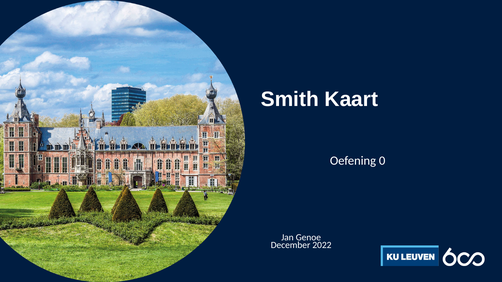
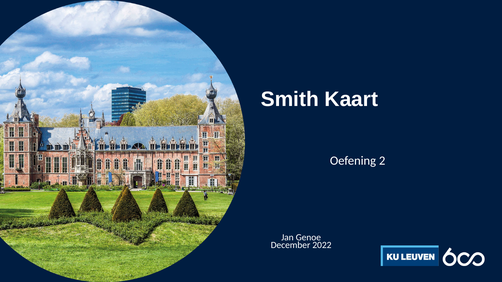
0: 0 -> 2
